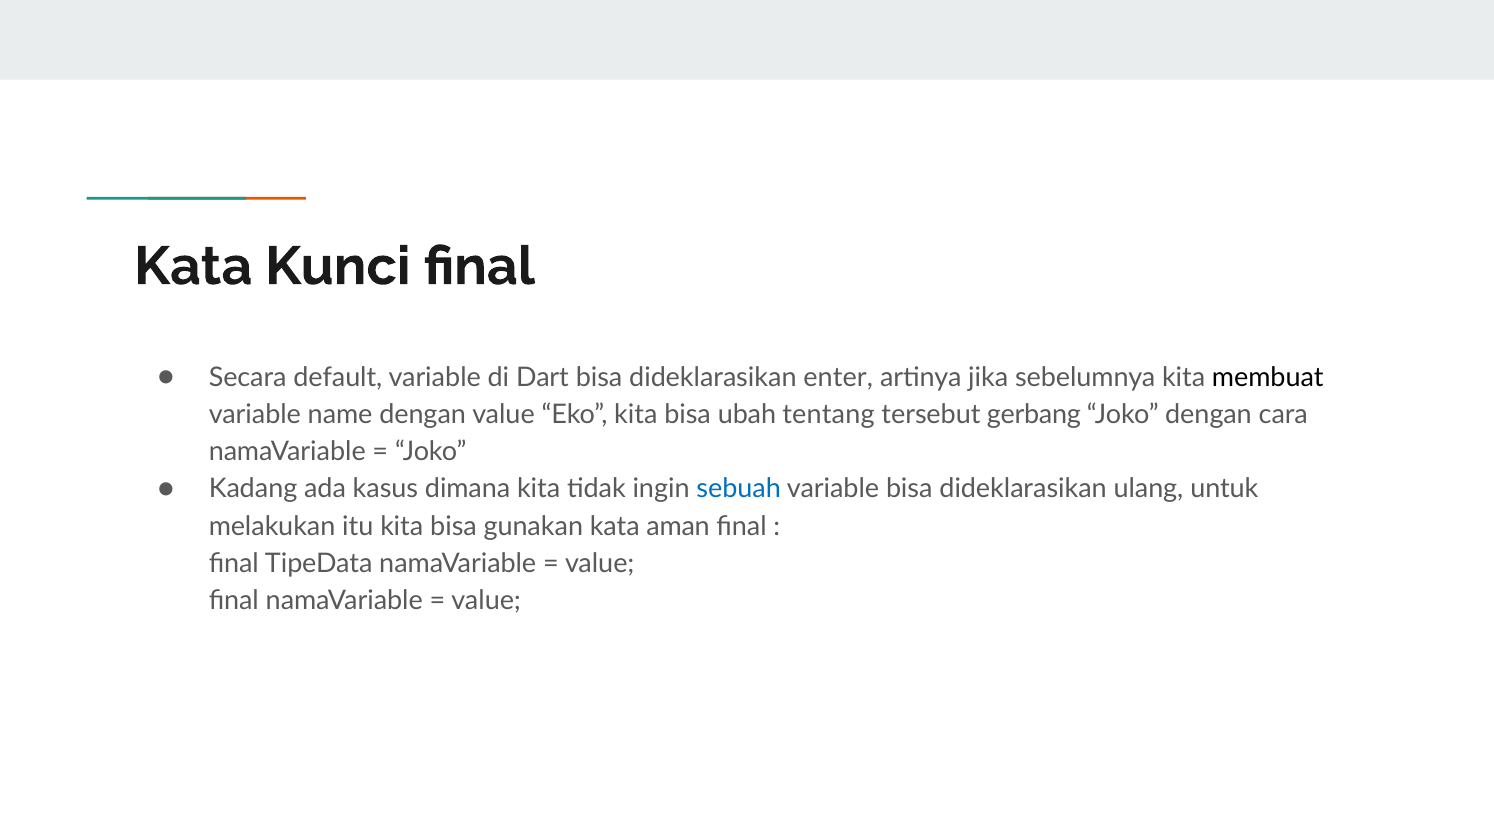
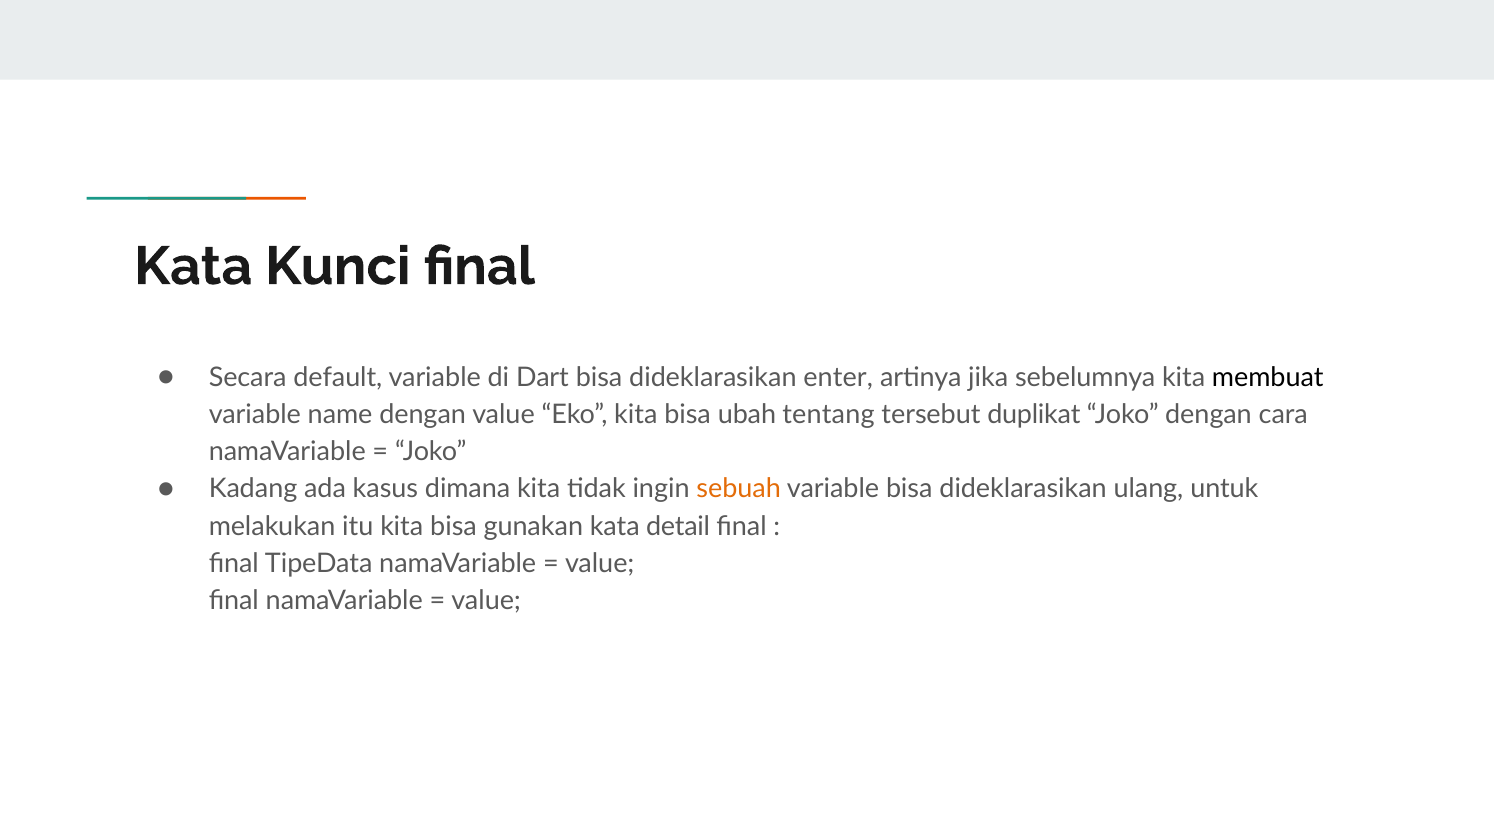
gerbang: gerbang -> duplikat
sebuah colour: blue -> orange
aman: aman -> detail
